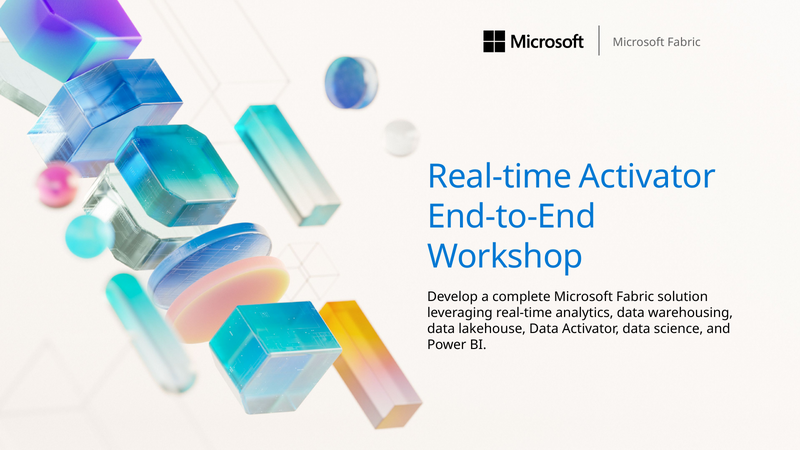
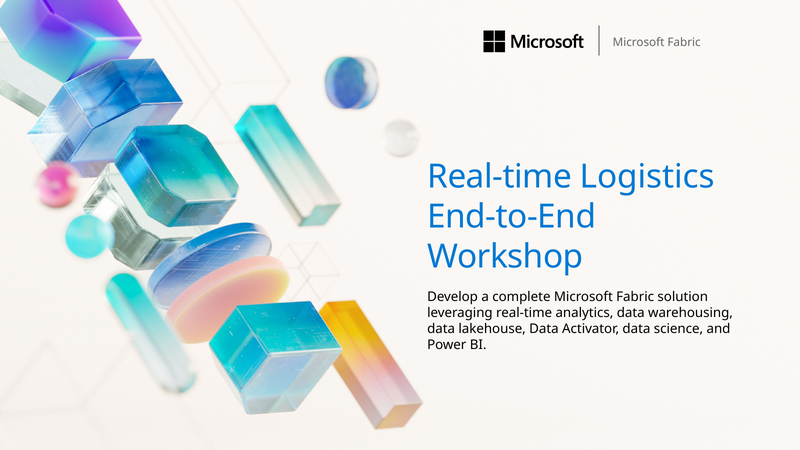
Real-time Activator: Activator -> Logistics
